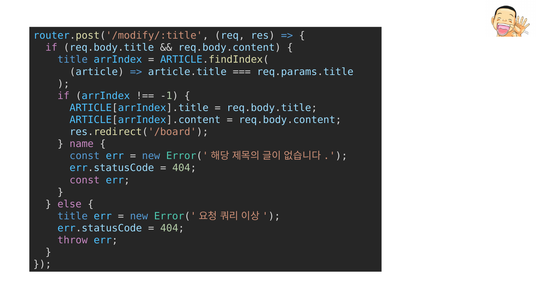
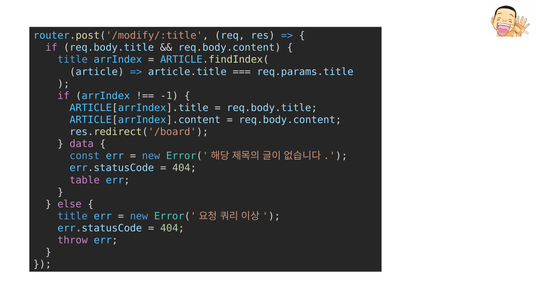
name: name -> data
const at (85, 180): const -> table
